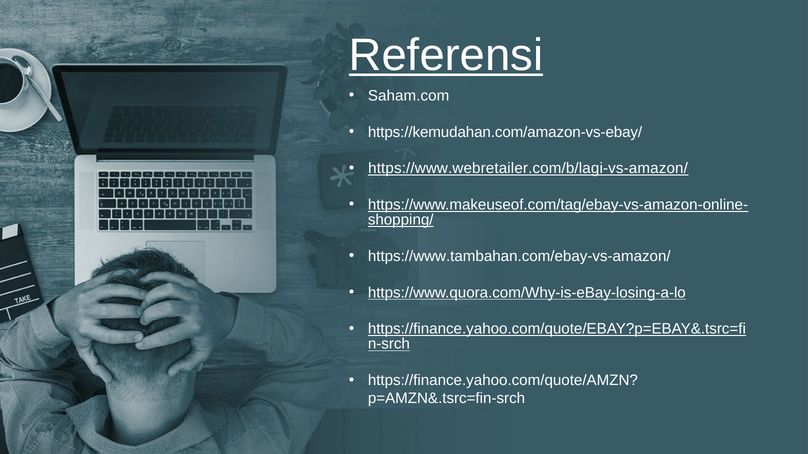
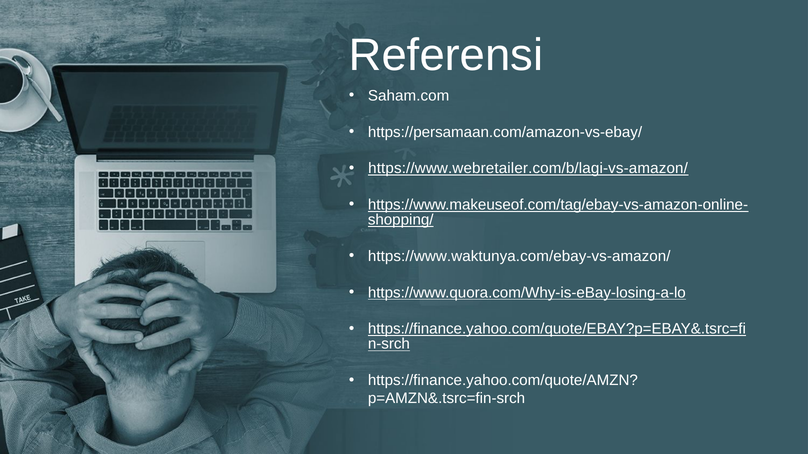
Referensi underline: present -> none
https://kemudahan.com/amazon-vs-ebay/: https://kemudahan.com/amazon-vs-ebay/ -> https://persamaan.com/amazon-vs-ebay/
https://www.tambahan.com/ebay-vs-amazon/: https://www.tambahan.com/ebay-vs-amazon/ -> https://www.waktunya.com/ebay-vs-amazon/
